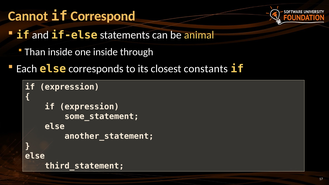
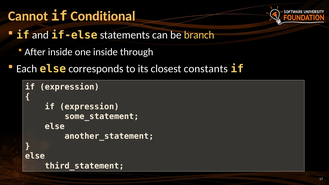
Correspond: Correspond -> Conditional
animal: animal -> branch
Than: Than -> After
